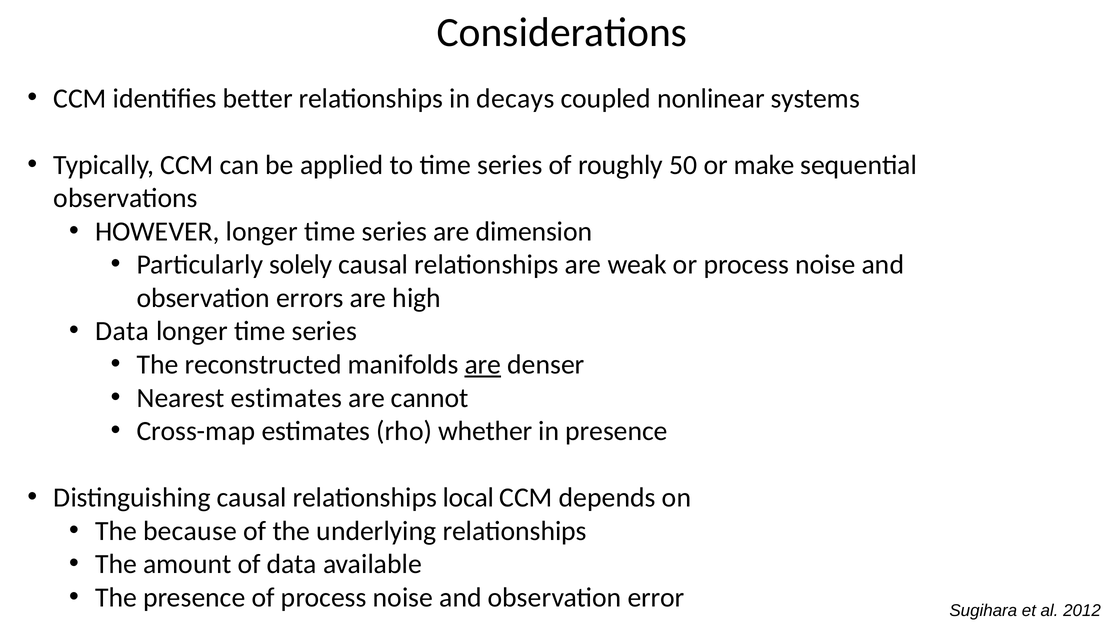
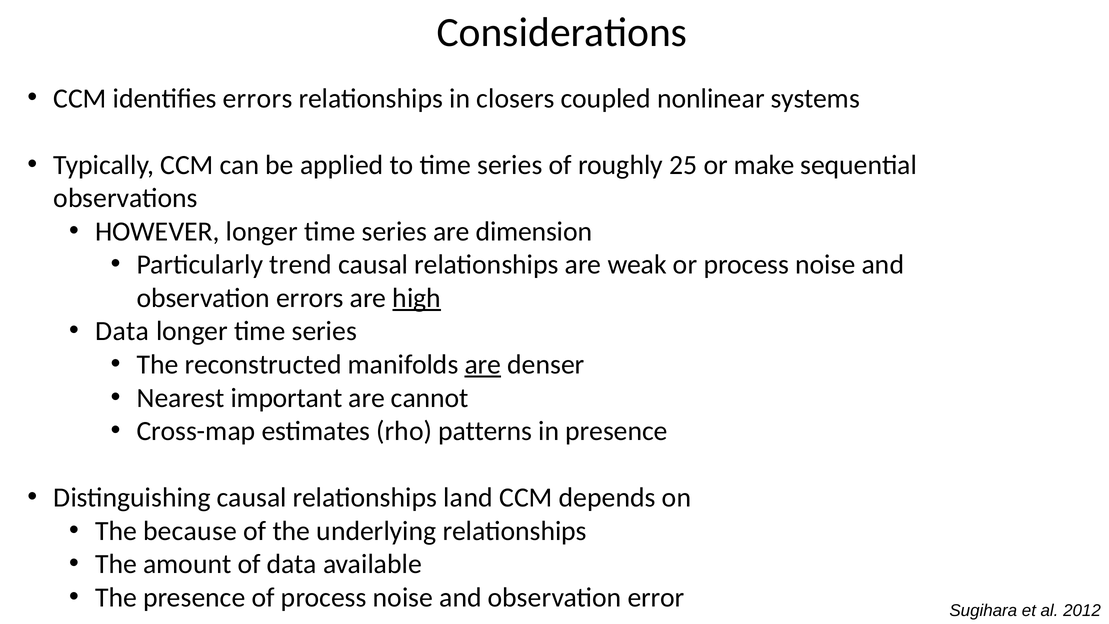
identifies better: better -> errors
decays: decays -> closers
50: 50 -> 25
solely: solely -> trend
high underline: none -> present
Nearest estimates: estimates -> important
whether: whether -> patterns
local: local -> land
